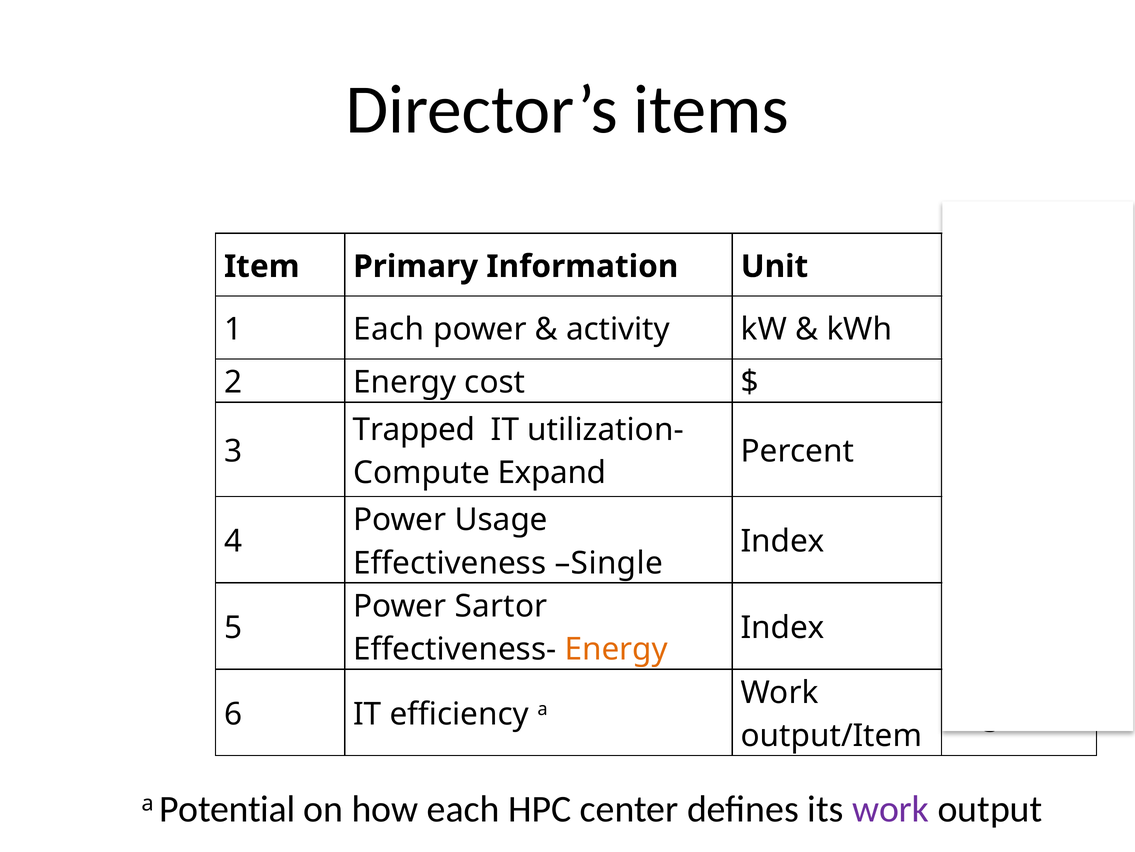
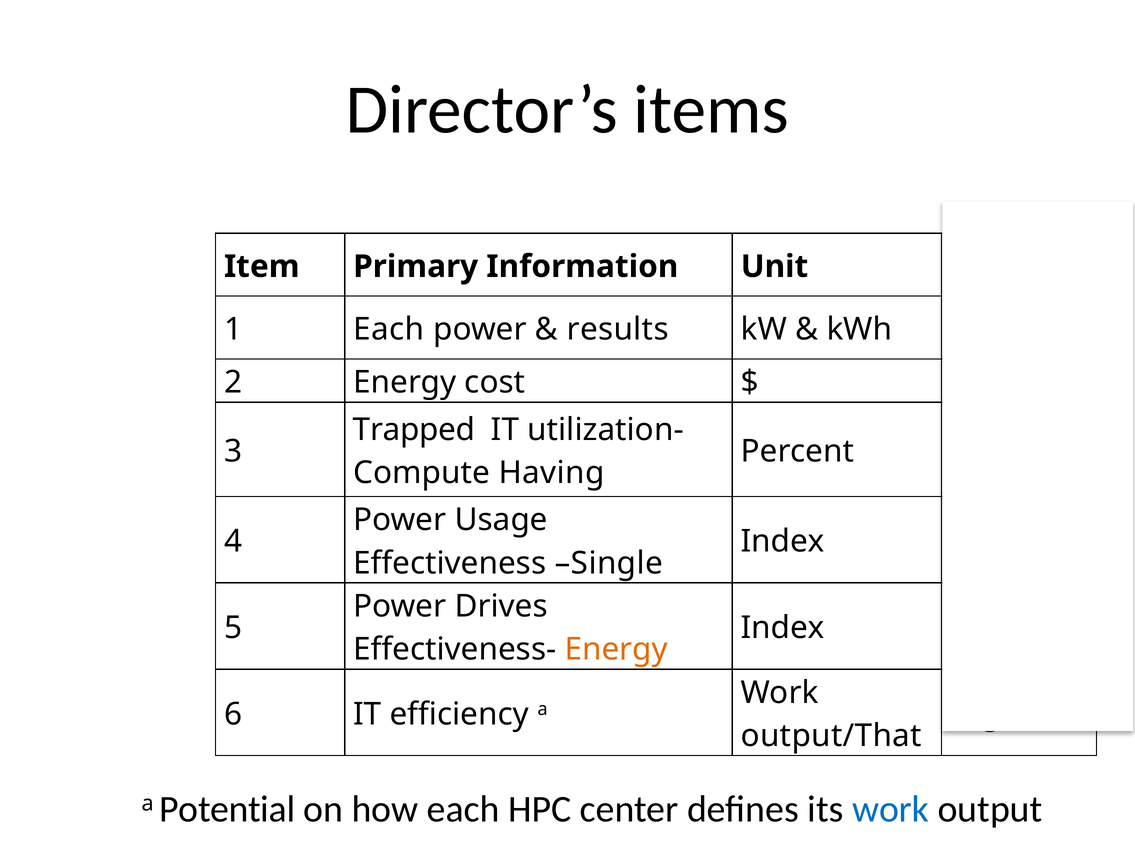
activity: activity -> results
Expand: Expand -> Having
Sartor: Sartor -> Drives
output/Item: output/Item -> output/That
work at (891, 809) colour: purple -> blue
